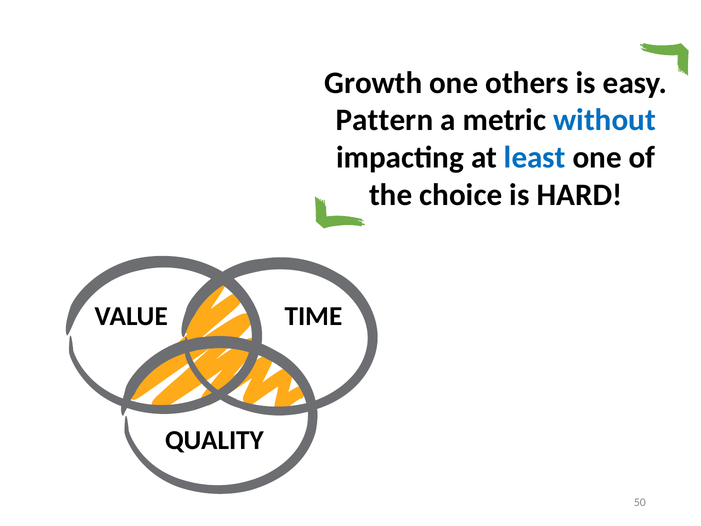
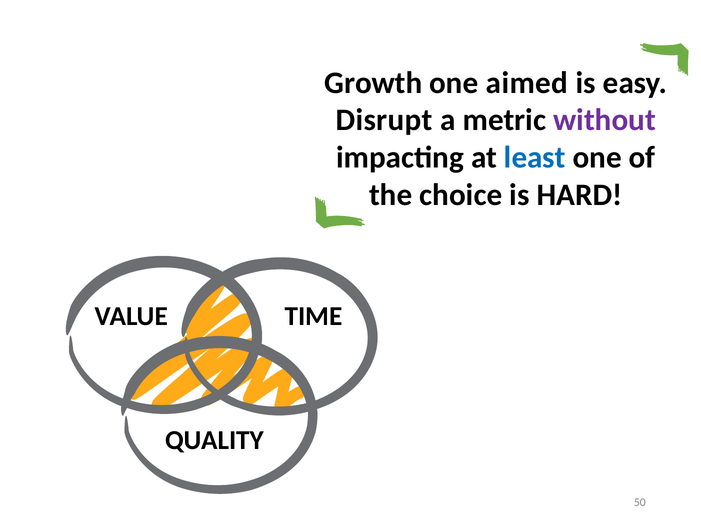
others: others -> aimed
Pattern: Pattern -> Disrupt
without colour: blue -> purple
